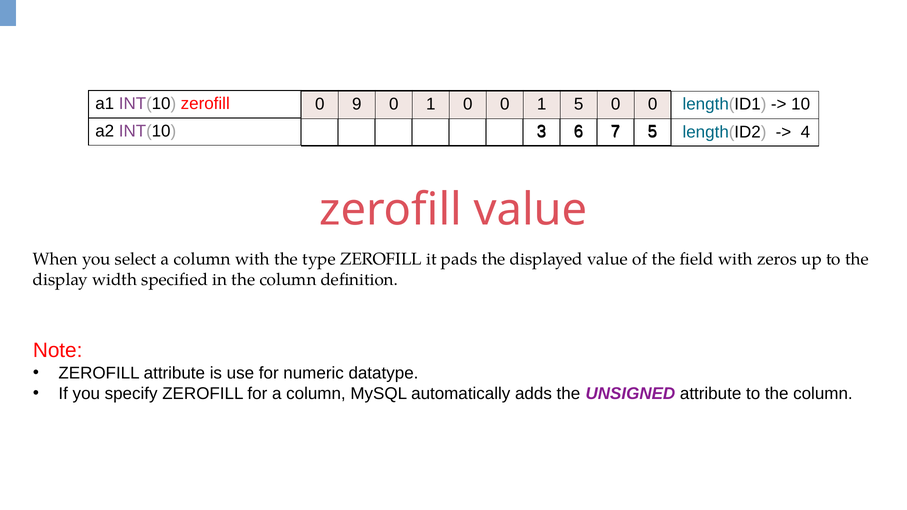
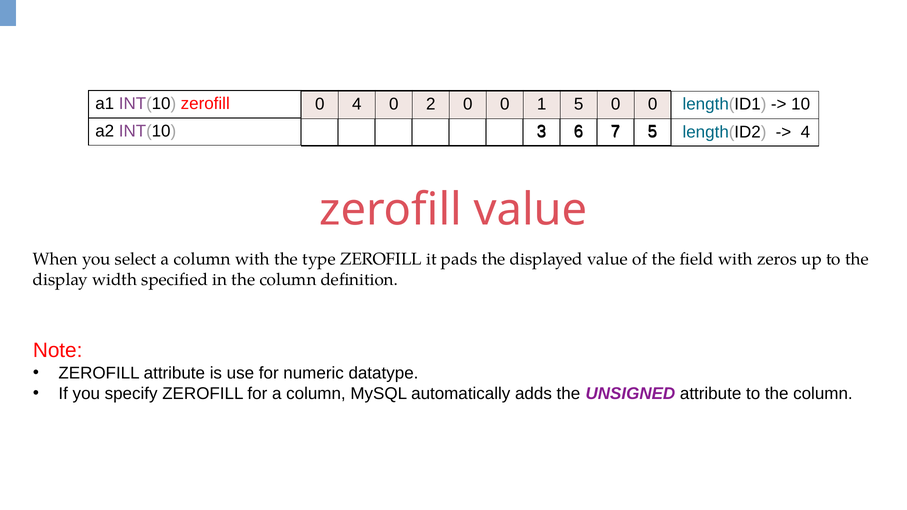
0 9: 9 -> 4
1 at (431, 104): 1 -> 2
